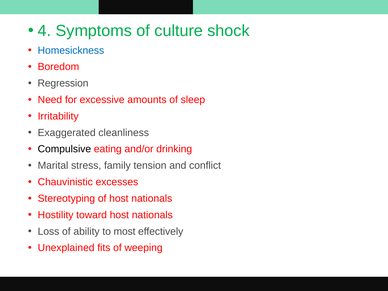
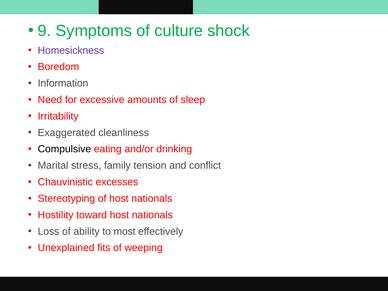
4: 4 -> 9
Homesickness colour: blue -> purple
Regression: Regression -> Information
